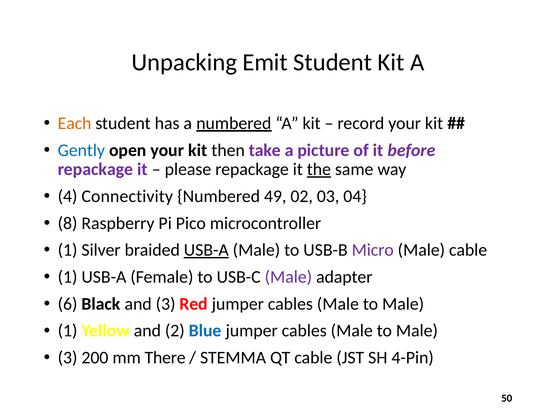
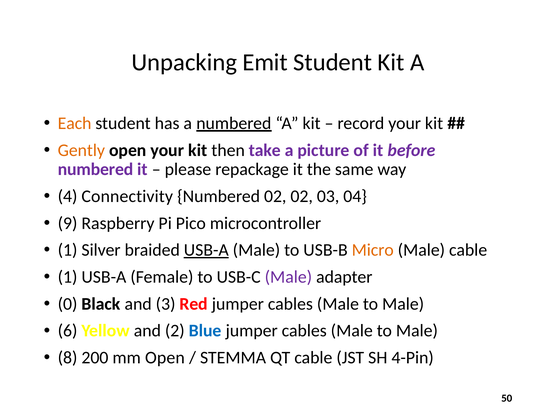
Gently colour: blue -> orange
repackage at (95, 169): repackage -> numbered
the underline: present -> none
Numbered 49: 49 -> 02
8: 8 -> 9
Micro colour: purple -> orange
6: 6 -> 0
1 at (68, 331): 1 -> 6
3 at (68, 358): 3 -> 8
mm There: There -> Open
